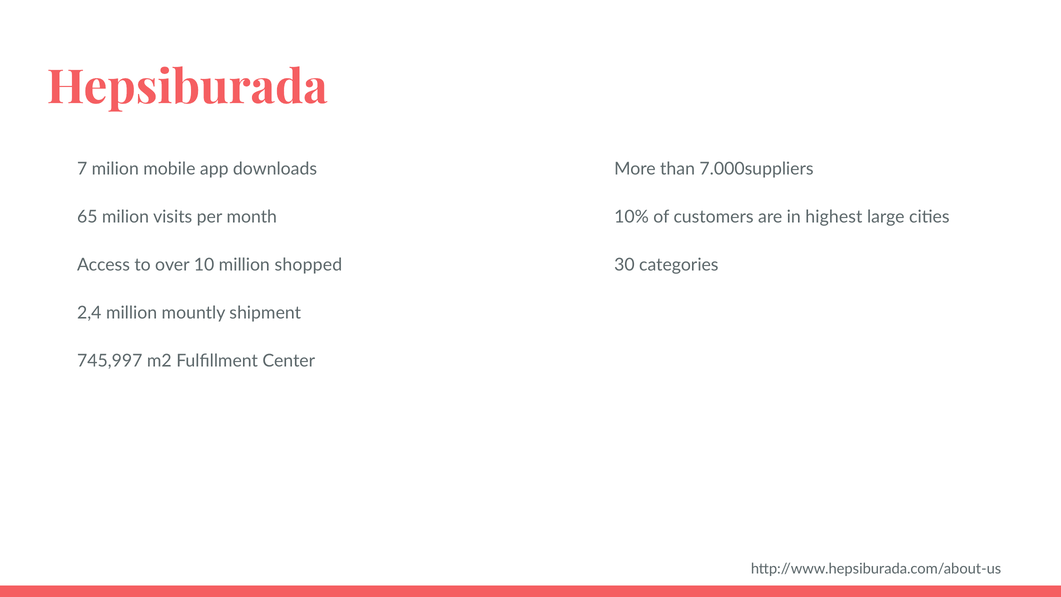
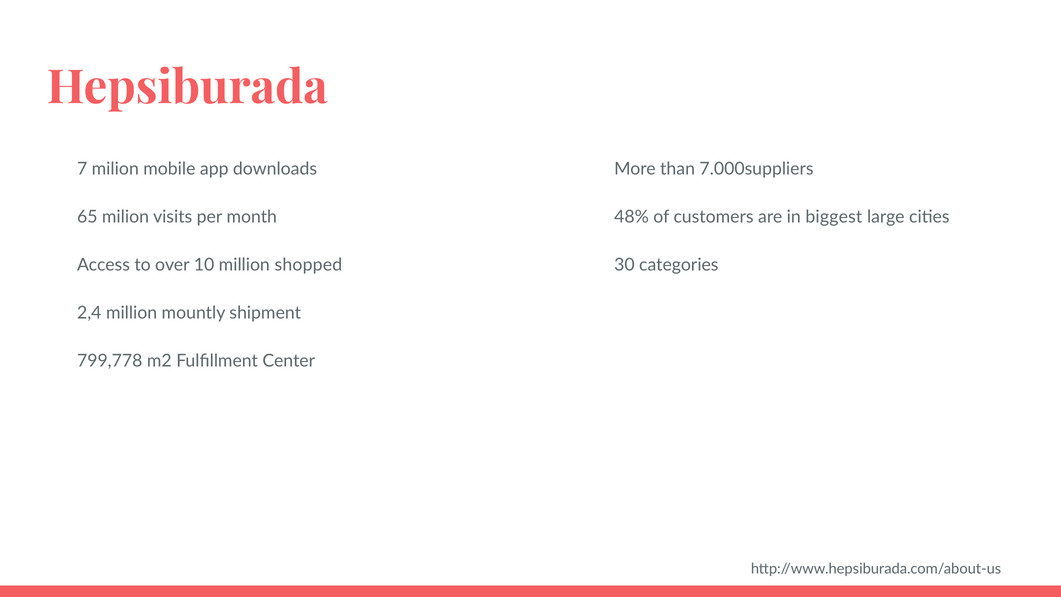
10%: 10% -> 48%
highest: highest -> biggest
745,997: 745,997 -> 799,778
